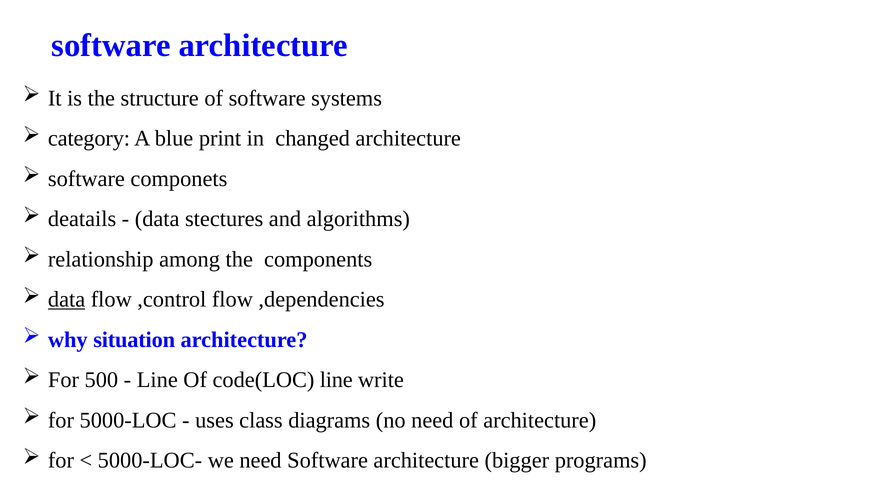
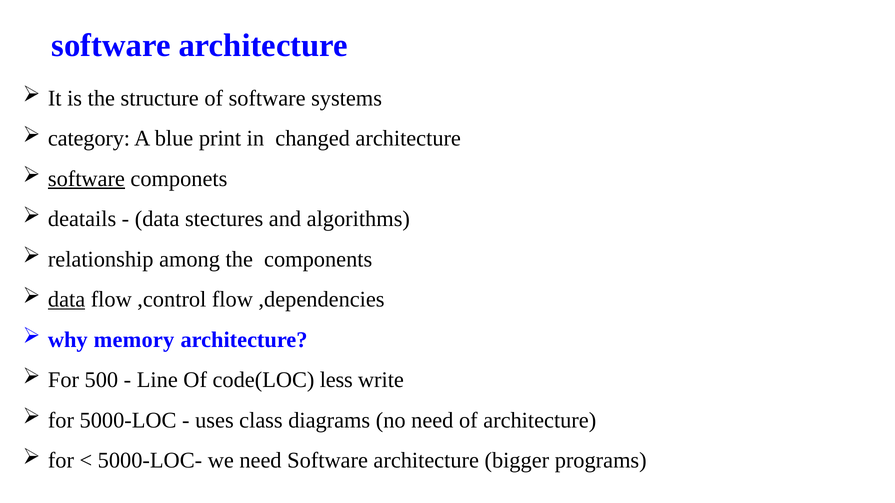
software at (86, 179) underline: none -> present
situation: situation -> memory
code(LOC line: line -> less
